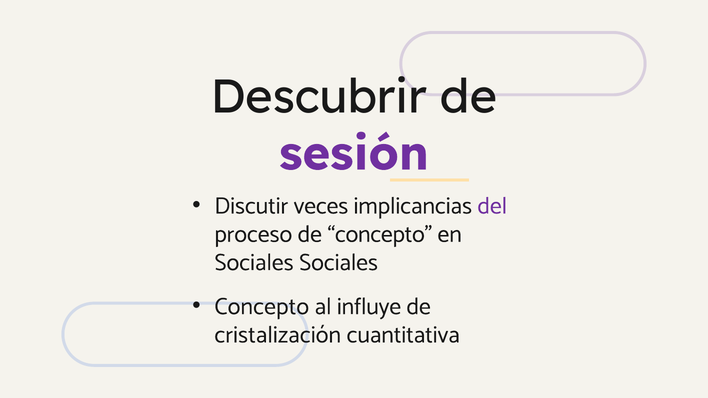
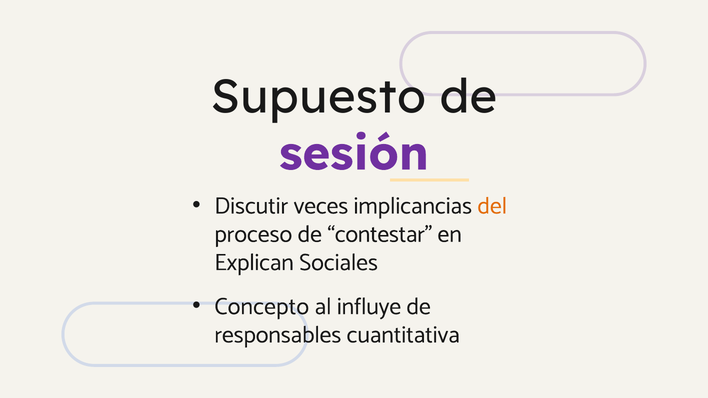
Descubrir: Descubrir -> Supuesto
del colour: purple -> orange
de concepto: concepto -> contestar
Sociales at (254, 263): Sociales -> Explican
cristalización: cristalización -> responsables
